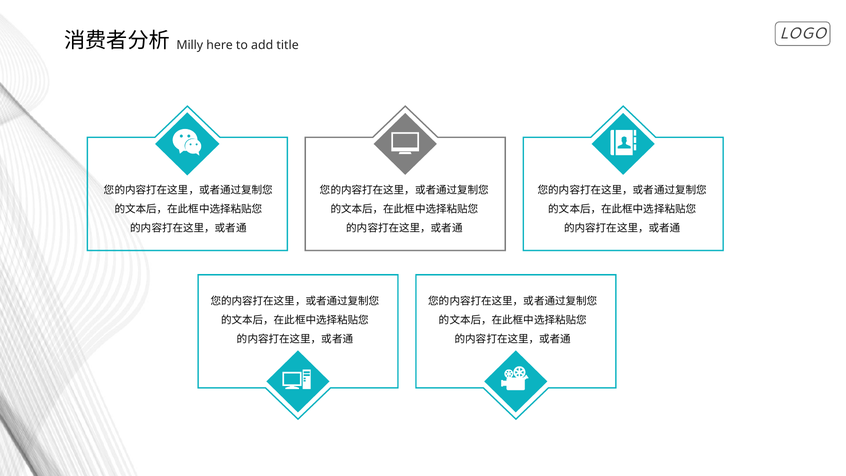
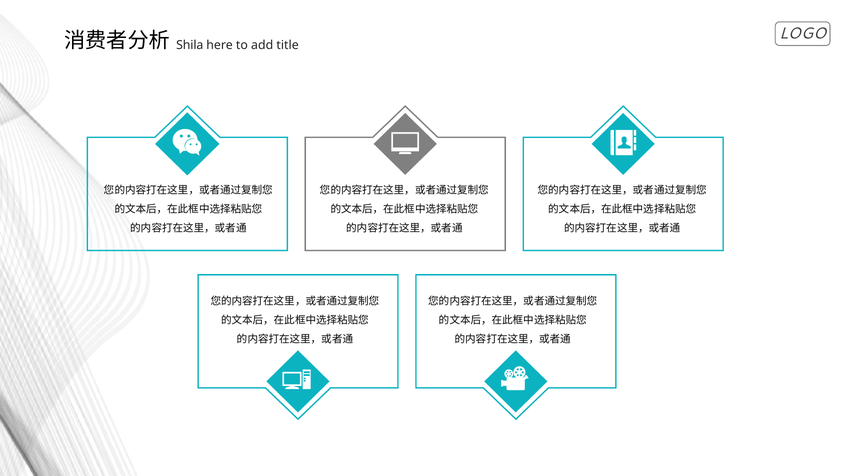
Milly: Milly -> Shila
